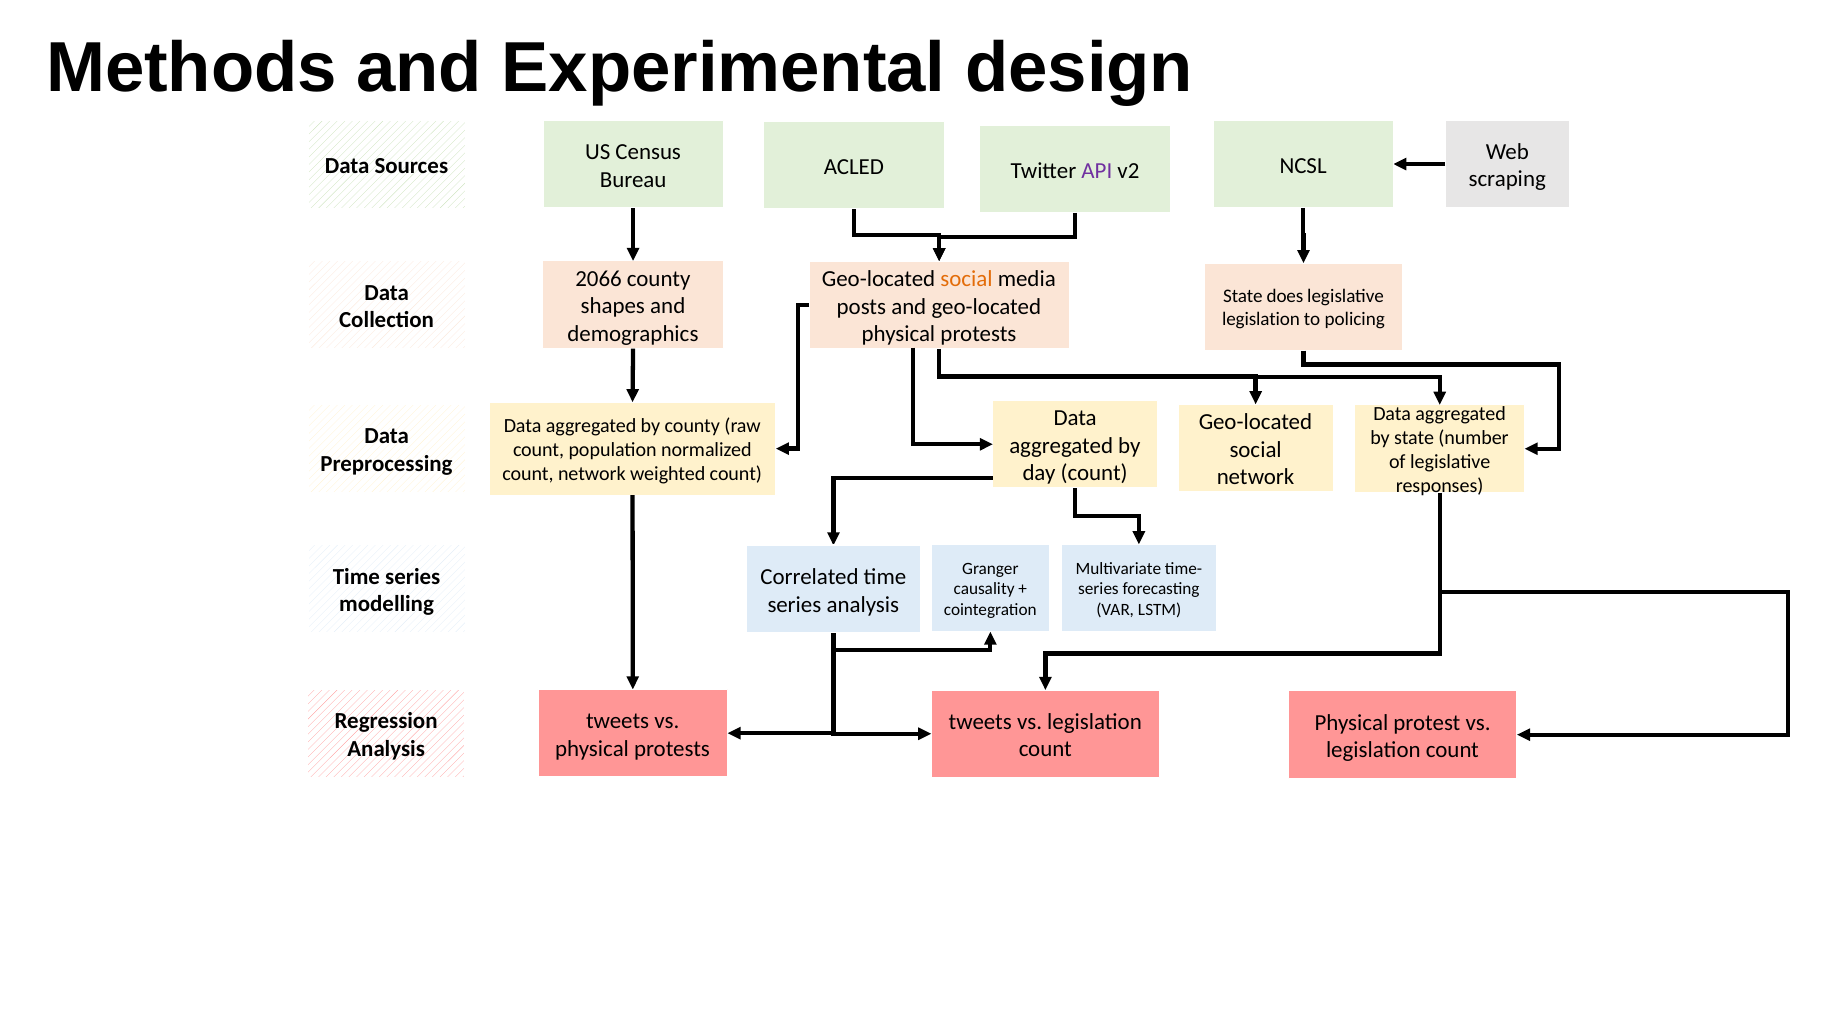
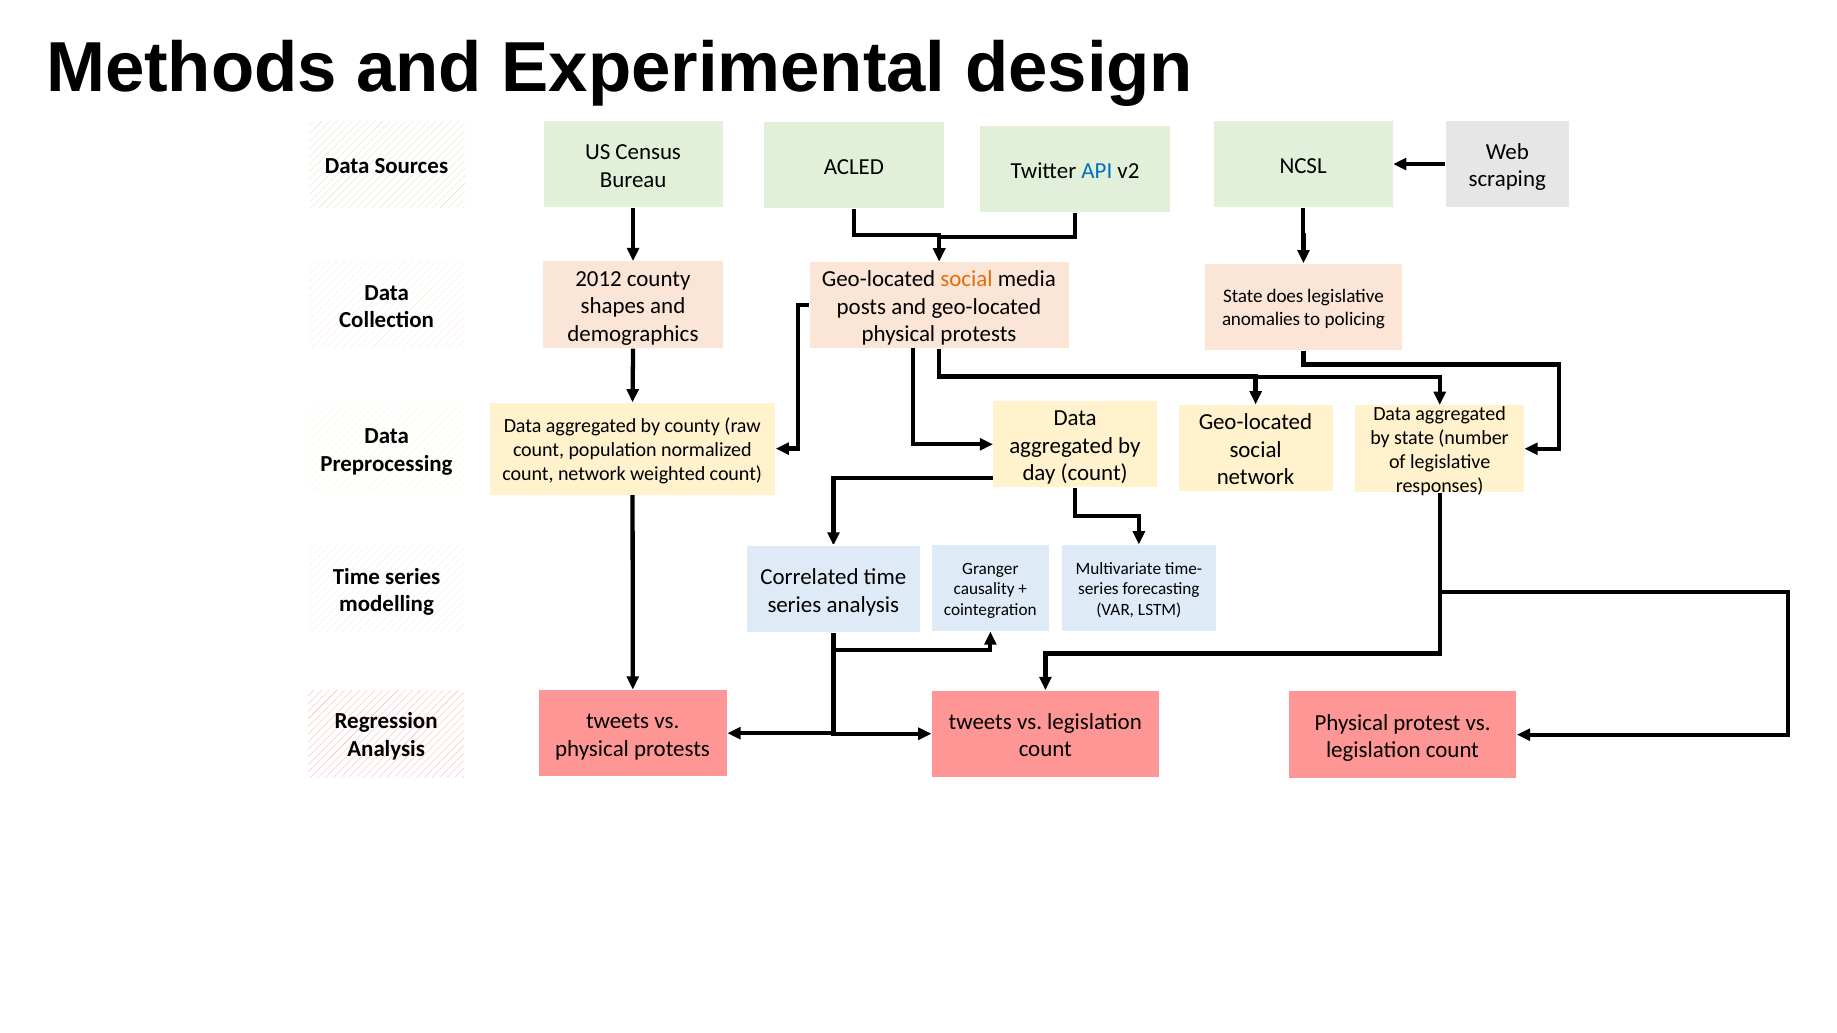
API colour: purple -> blue
2066: 2066 -> 2012
legislation at (1261, 320): legislation -> anomalies
